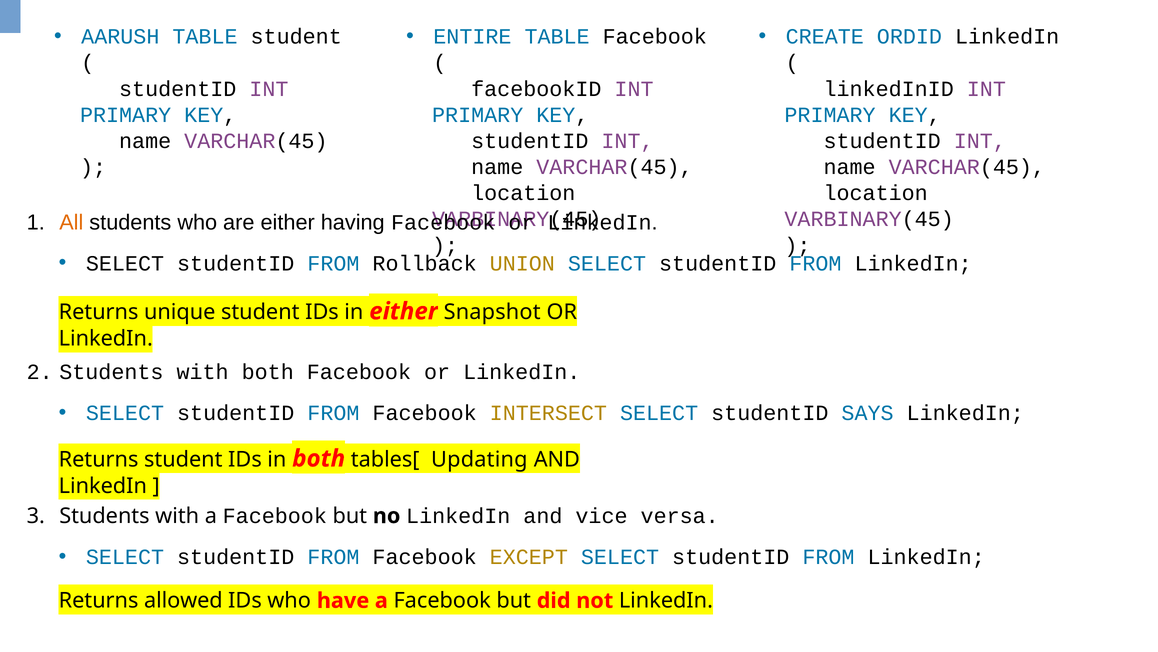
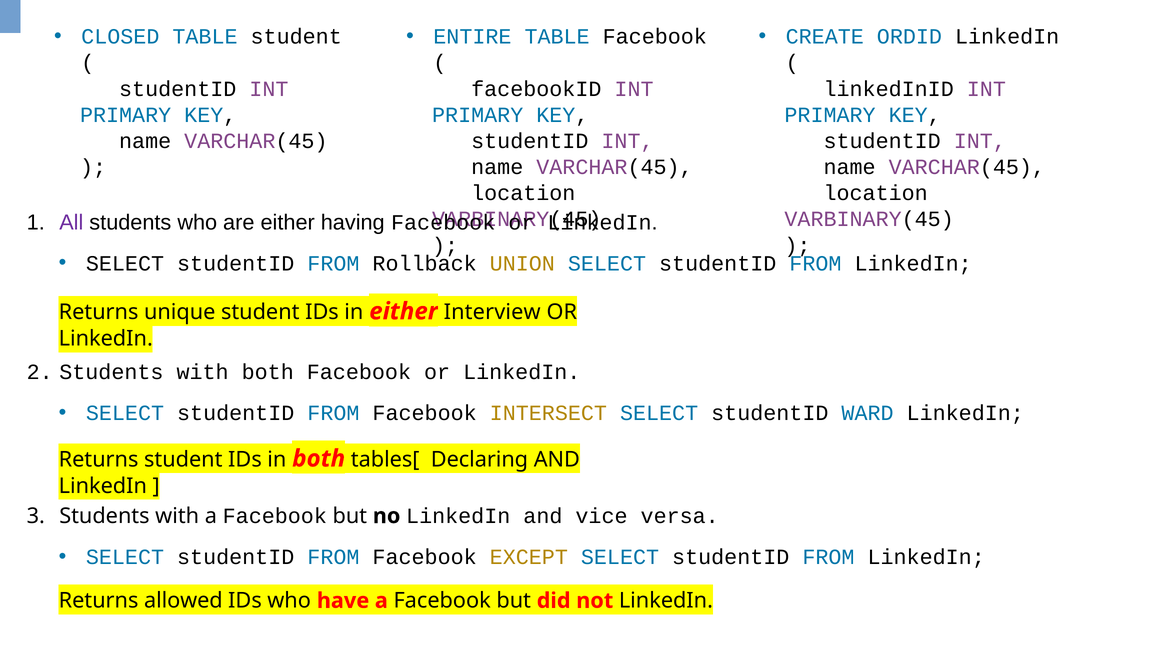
AARUSH: AARUSH -> CLOSED
All colour: orange -> purple
Snapshot: Snapshot -> Interview
SAYS: SAYS -> WARD
Updating: Updating -> Declaring
